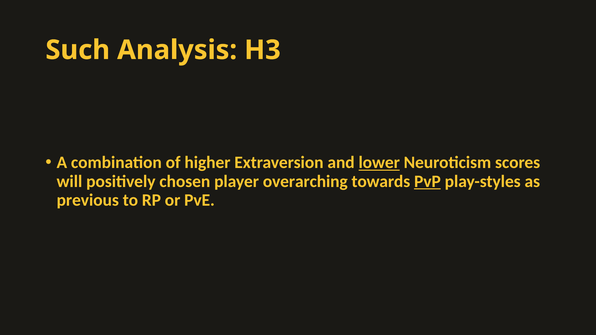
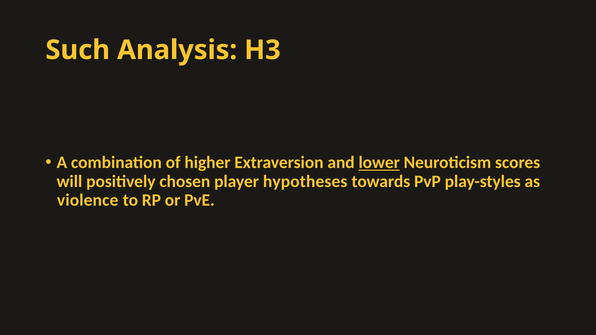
overarching: overarching -> hypotheses
PvP underline: present -> none
previous: previous -> violence
